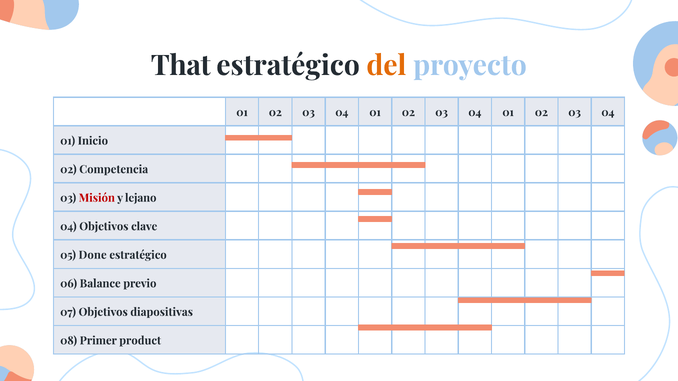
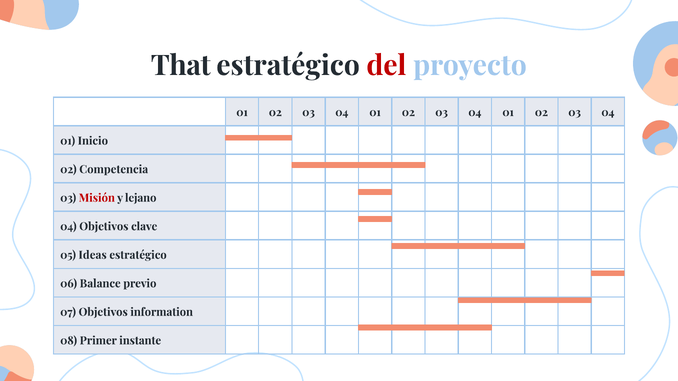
del colour: orange -> red
Done: Done -> Ideas
diapositivas: diapositivas -> information
product: product -> instante
